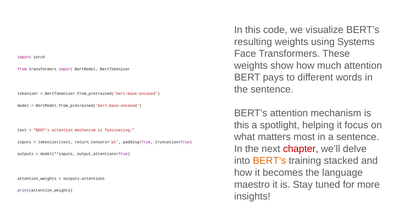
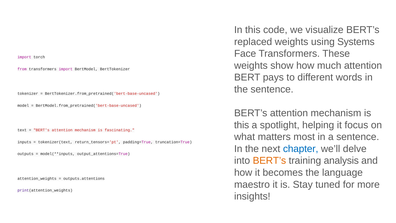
resulting: resulting -> replaced
chapter colour: red -> blue
stacked: stacked -> analysis
